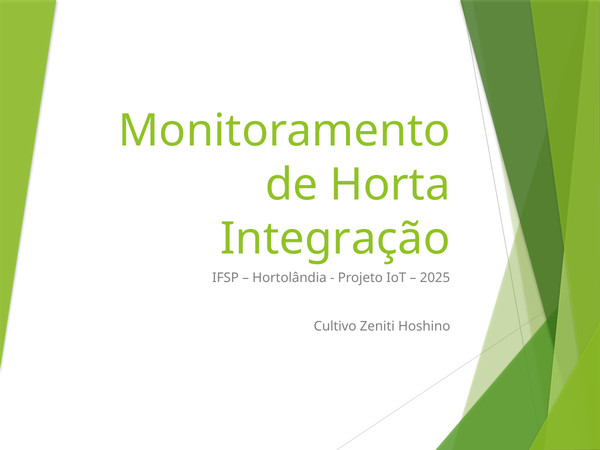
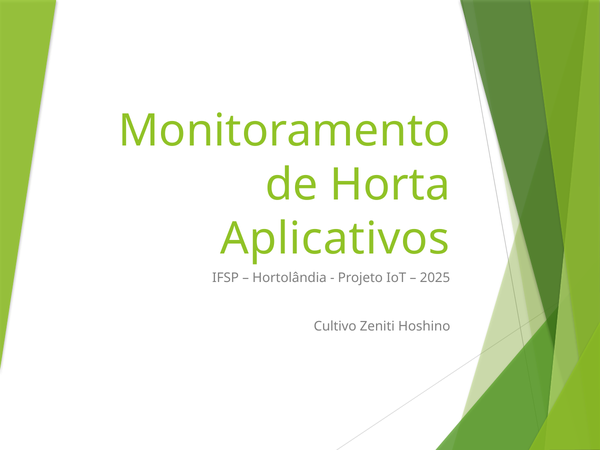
Integração: Integração -> Aplicativos
